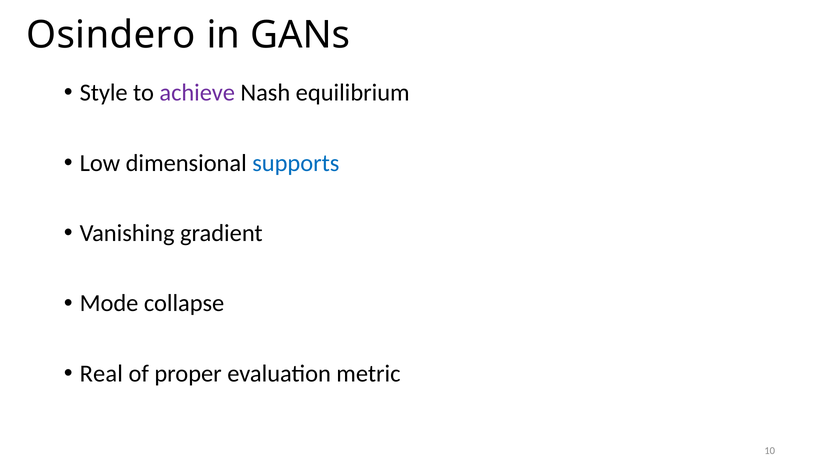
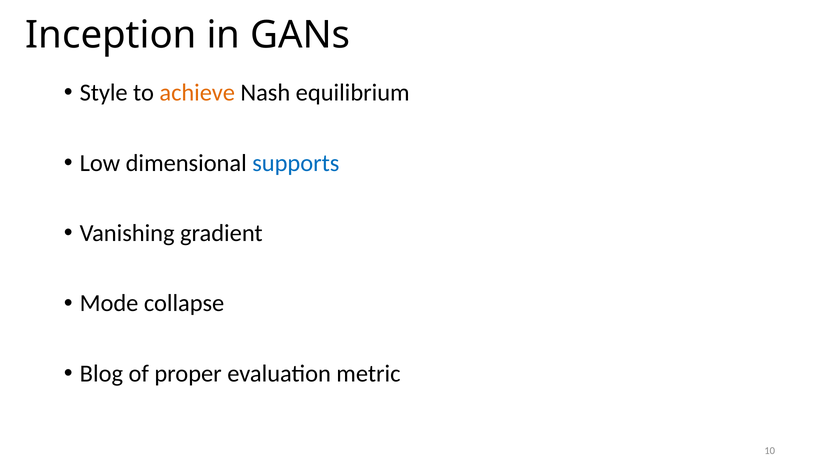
Osindero: Osindero -> Inception
achieve colour: purple -> orange
Real: Real -> Blog
